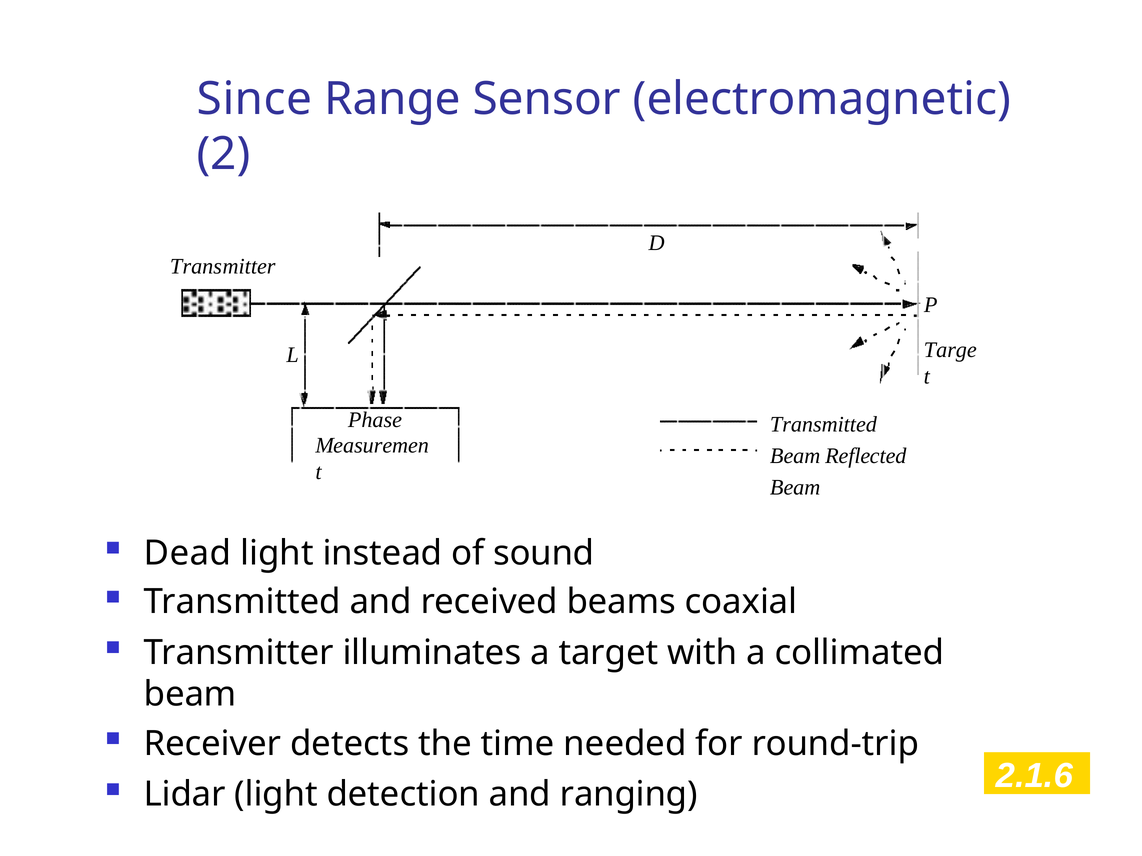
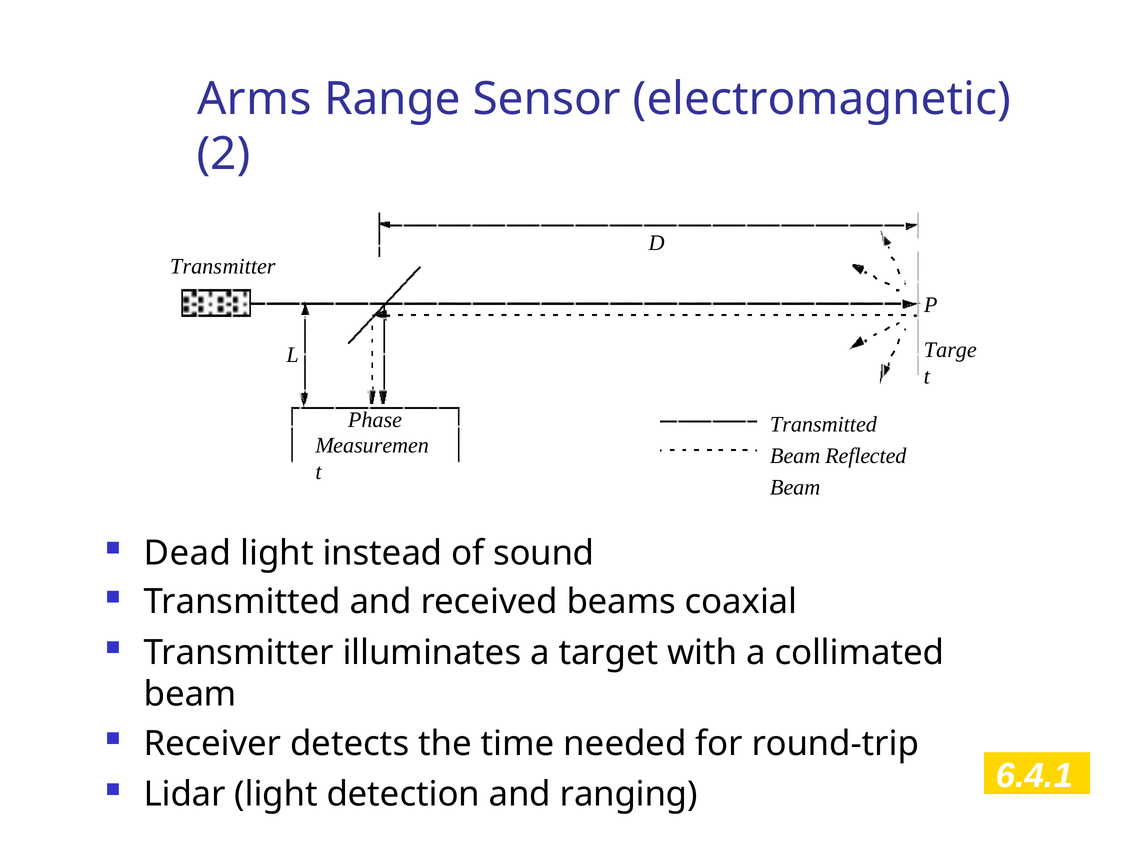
Since: Since -> Arms
2.1.6: 2.1.6 -> 6.4.1
